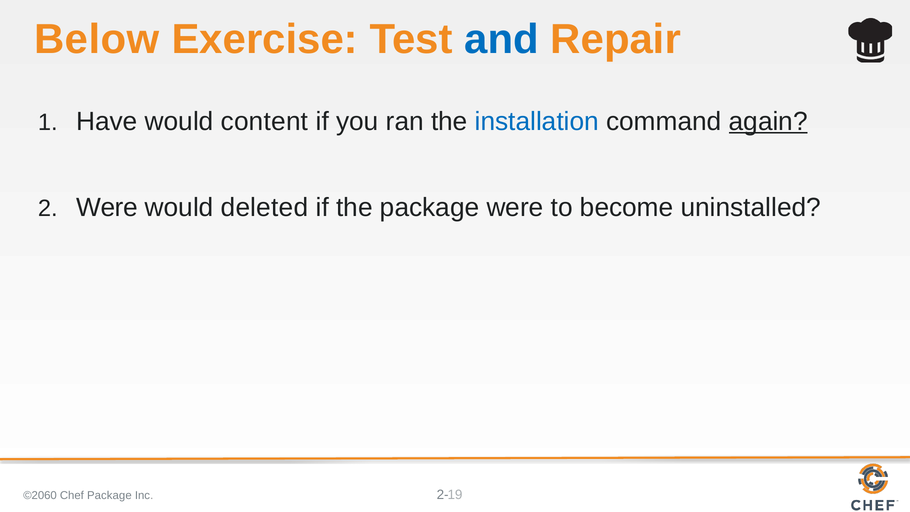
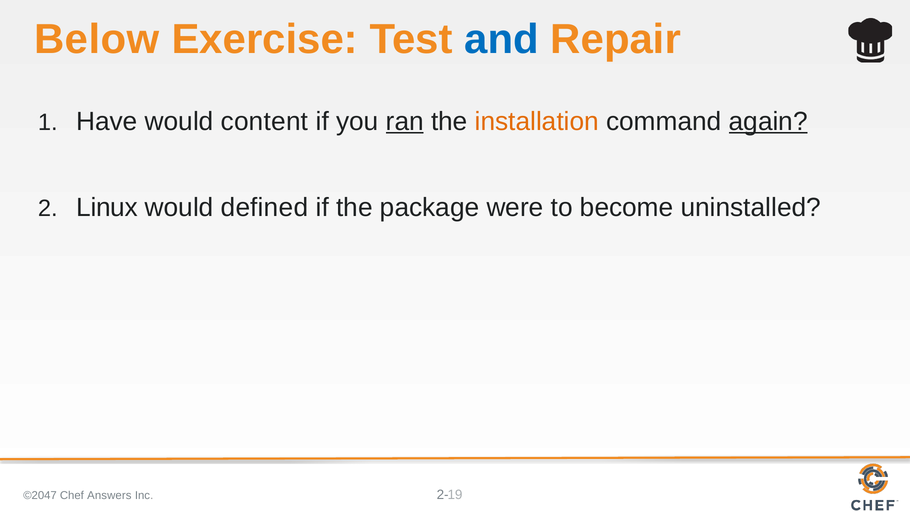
ran underline: none -> present
installation colour: blue -> orange
Were at (107, 207): Were -> Linux
deleted: deleted -> defined
©2060: ©2060 -> ©2047
Chef Package: Package -> Answers
